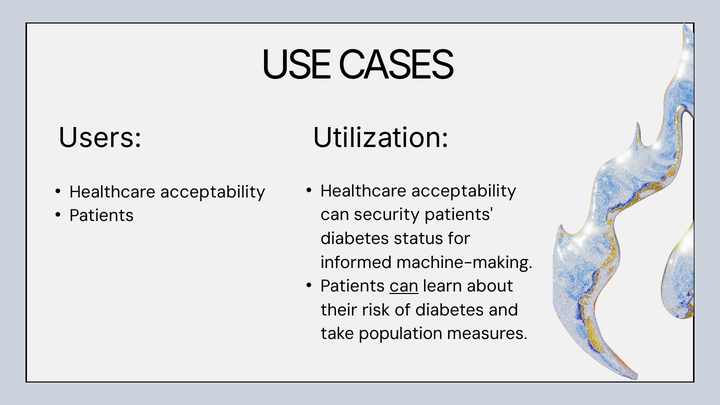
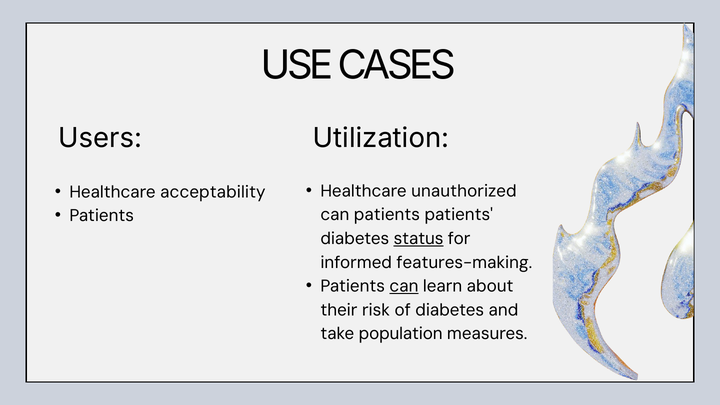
acceptability at (464, 191): acceptability -> unauthorized
can security: security -> patients
status underline: none -> present
machine-making: machine-making -> features-making
